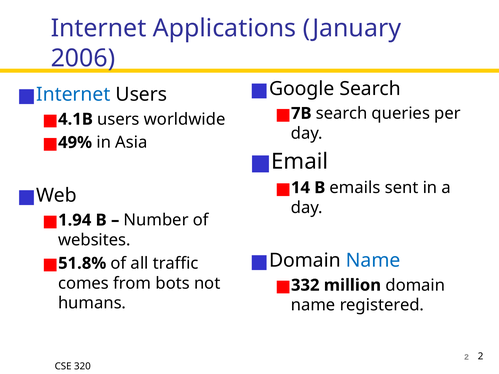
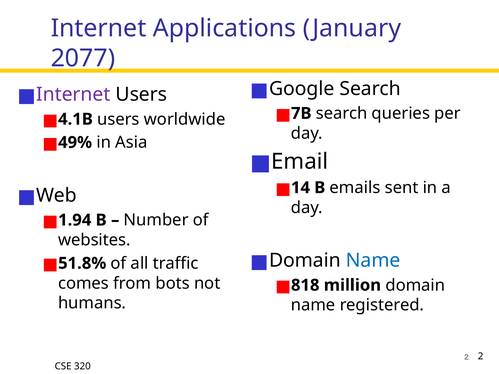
2006: 2006 -> 2077
Internet at (73, 95) colour: blue -> purple
332: 332 -> 818
